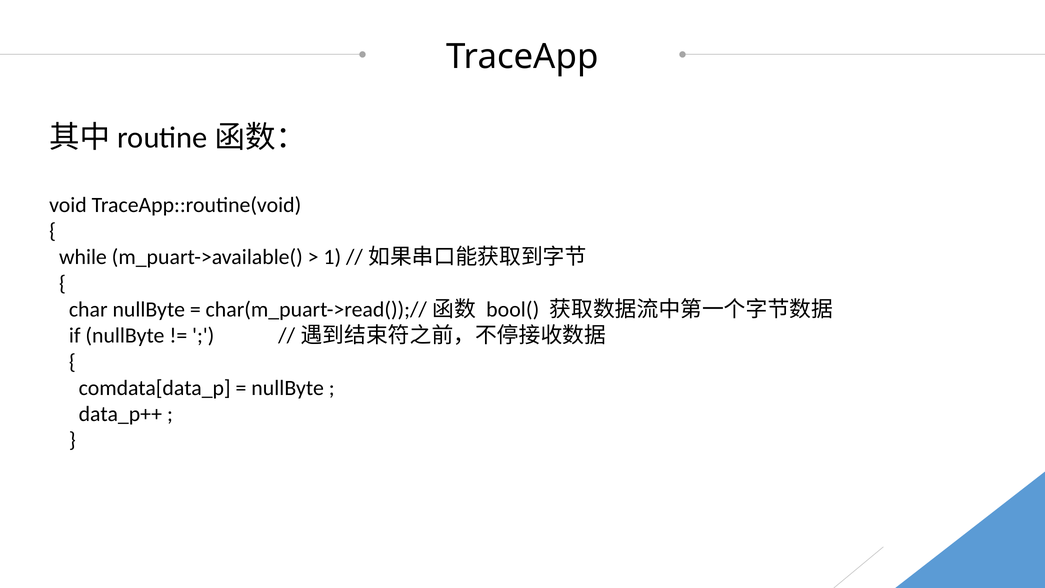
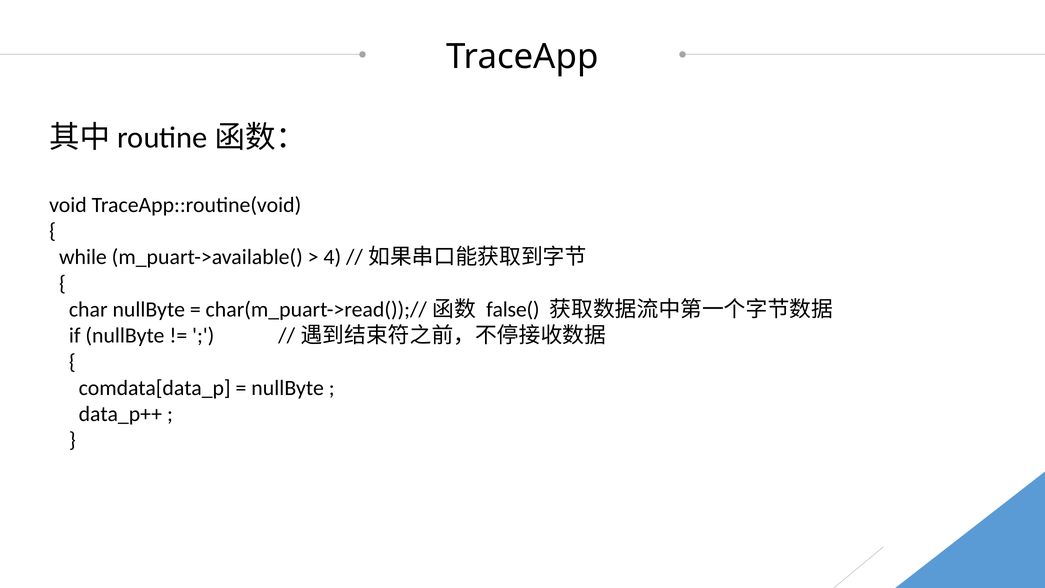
1: 1 -> 4
bool(: bool( -> false(
